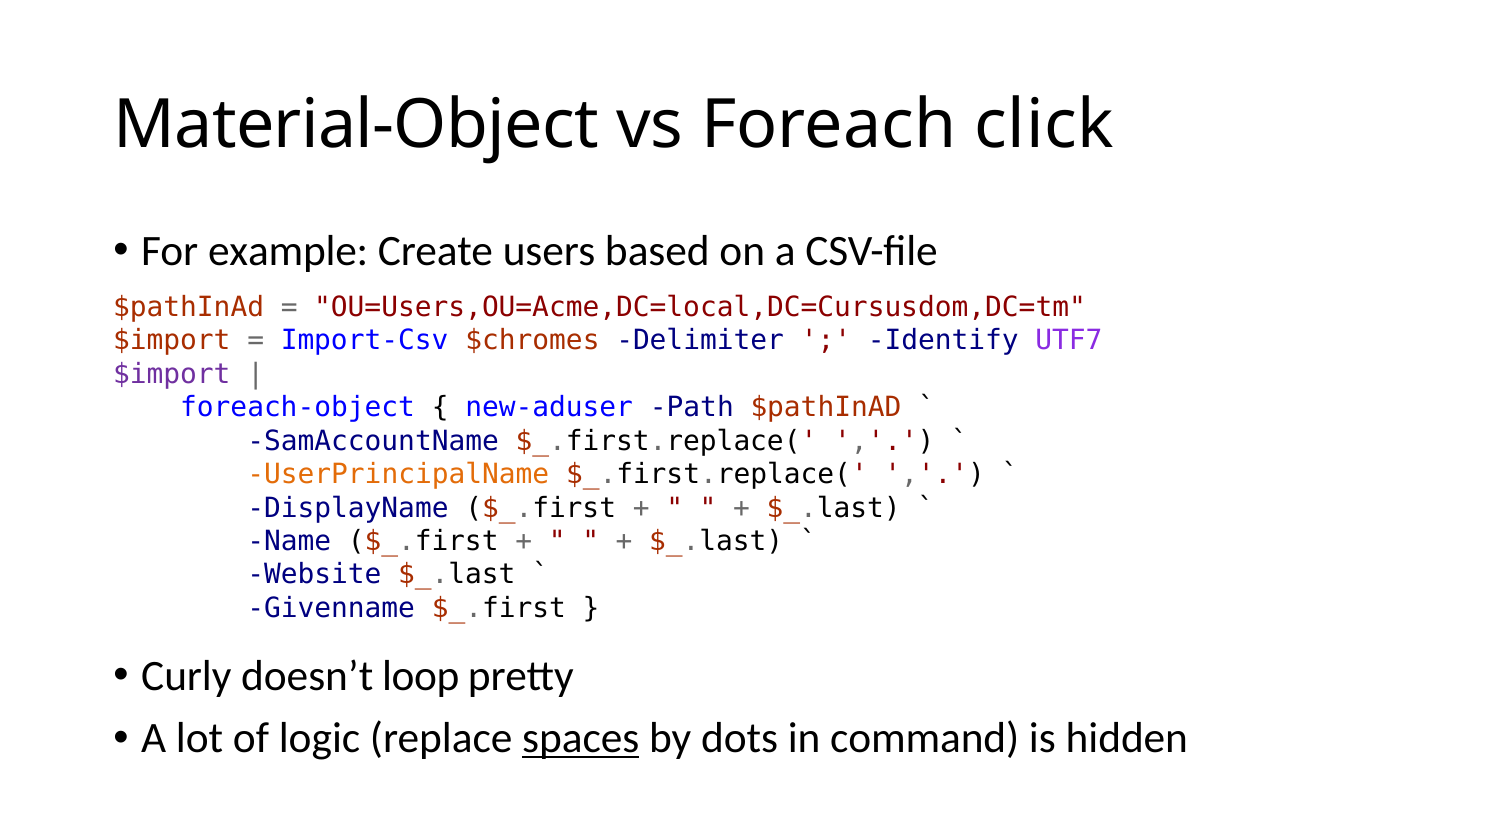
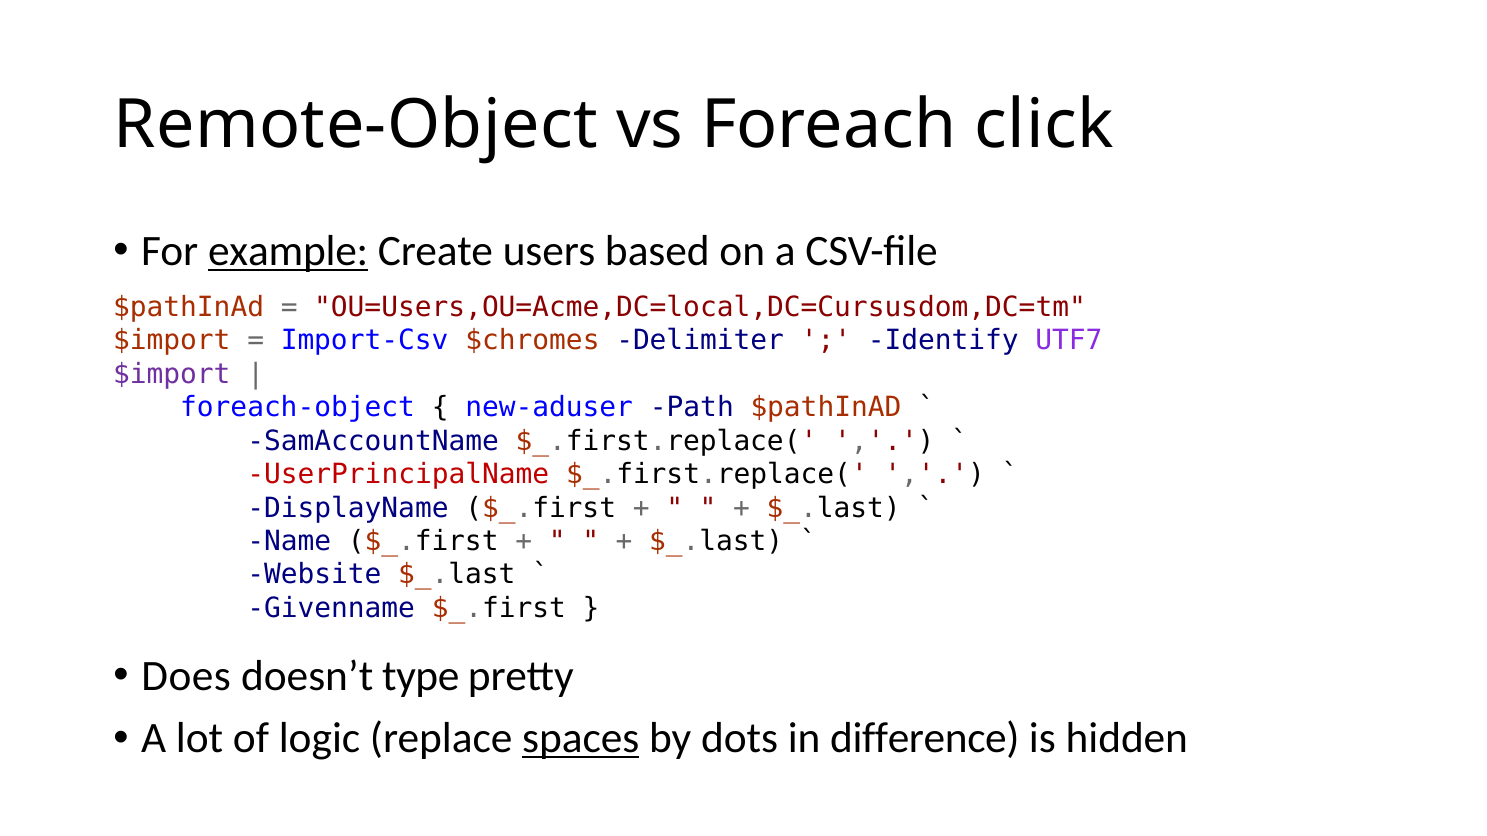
Material-Object: Material-Object -> Remote-Object
example underline: none -> present
UserPrincipalName colour: orange -> red
Curly: Curly -> Does
loop: loop -> type
command: command -> difference
